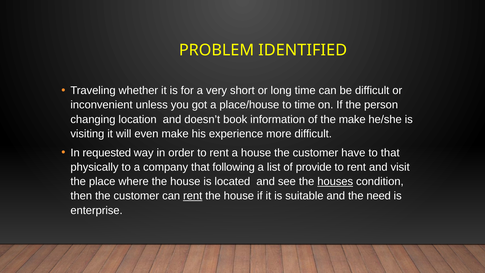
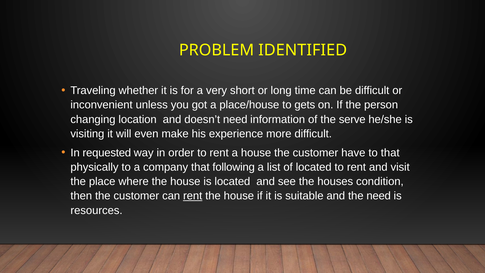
to time: time -> gets
doesn’t book: book -> need
the make: make -> serve
of provide: provide -> located
houses underline: present -> none
enterprise: enterprise -> resources
